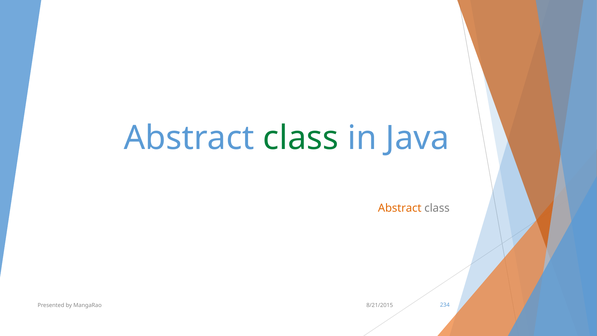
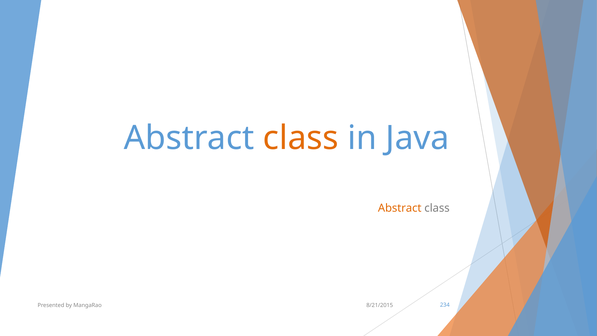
class at (301, 138) colour: green -> orange
